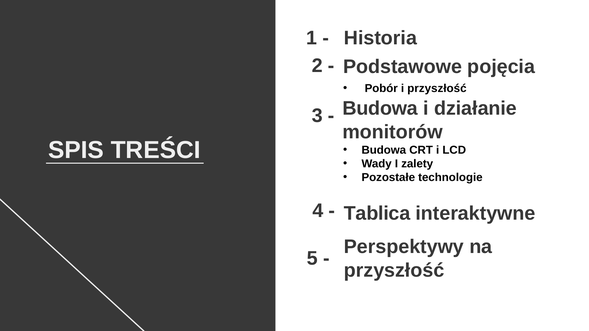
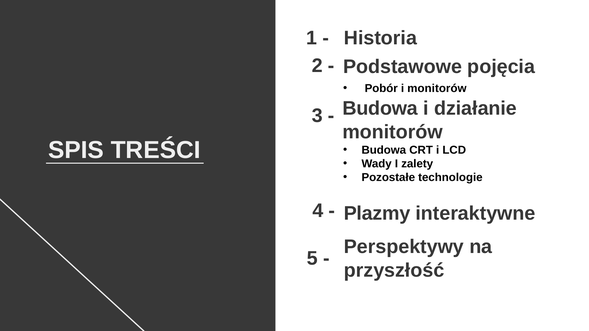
i przyszłość: przyszłość -> monitorów
Tablica: Tablica -> Plazmy
